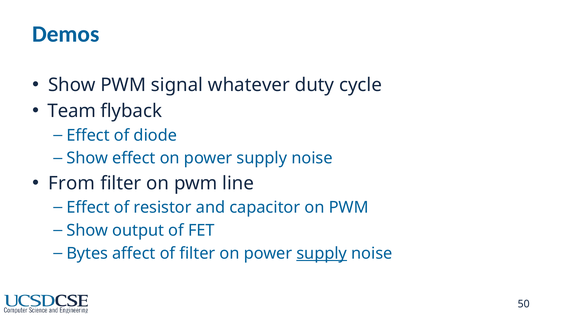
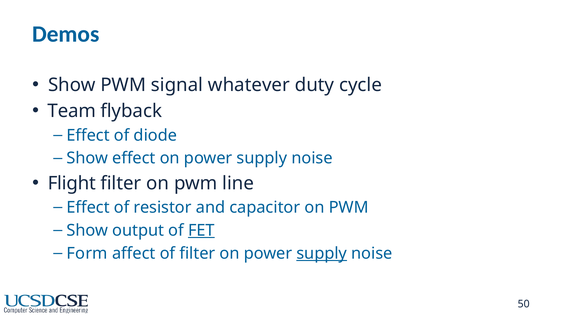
From: From -> Flight
FET underline: none -> present
Bytes: Bytes -> Form
